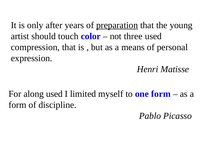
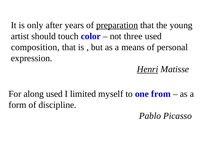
compression: compression -> composition
Henri underline: none -> present
one form: form -> from
